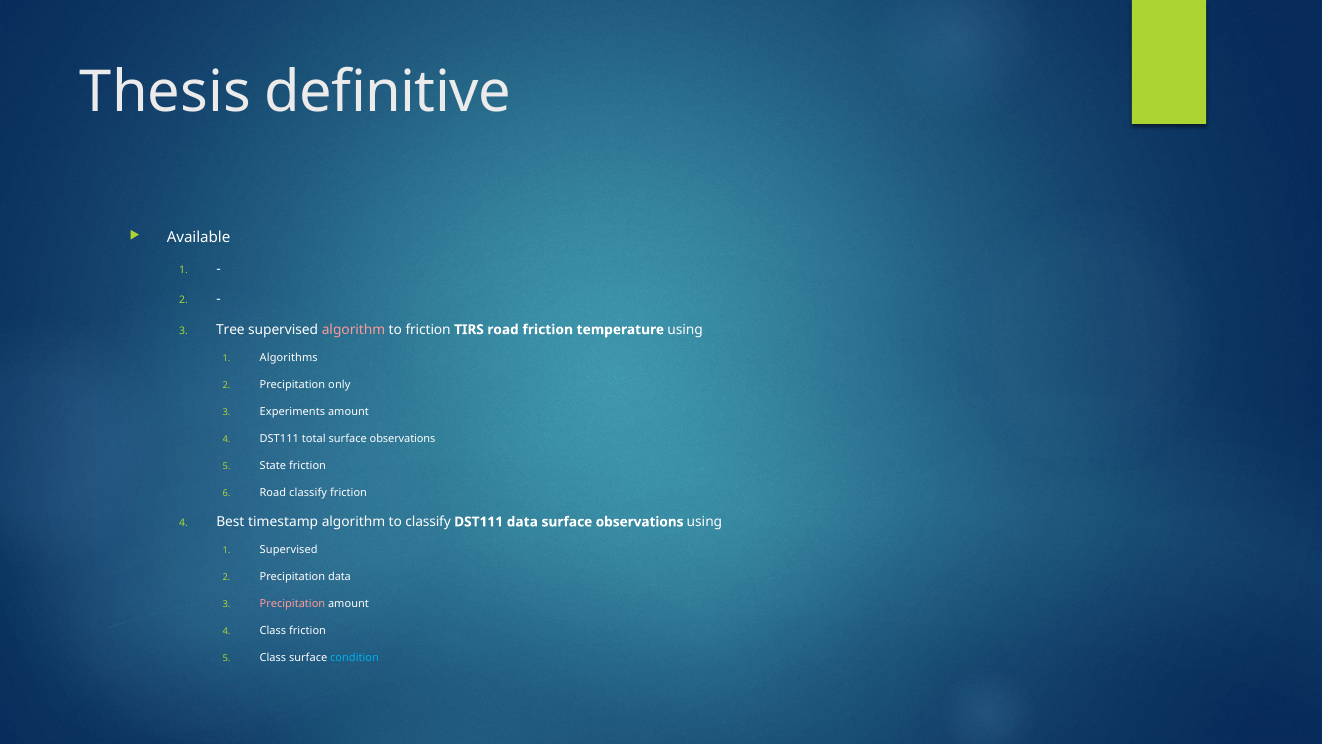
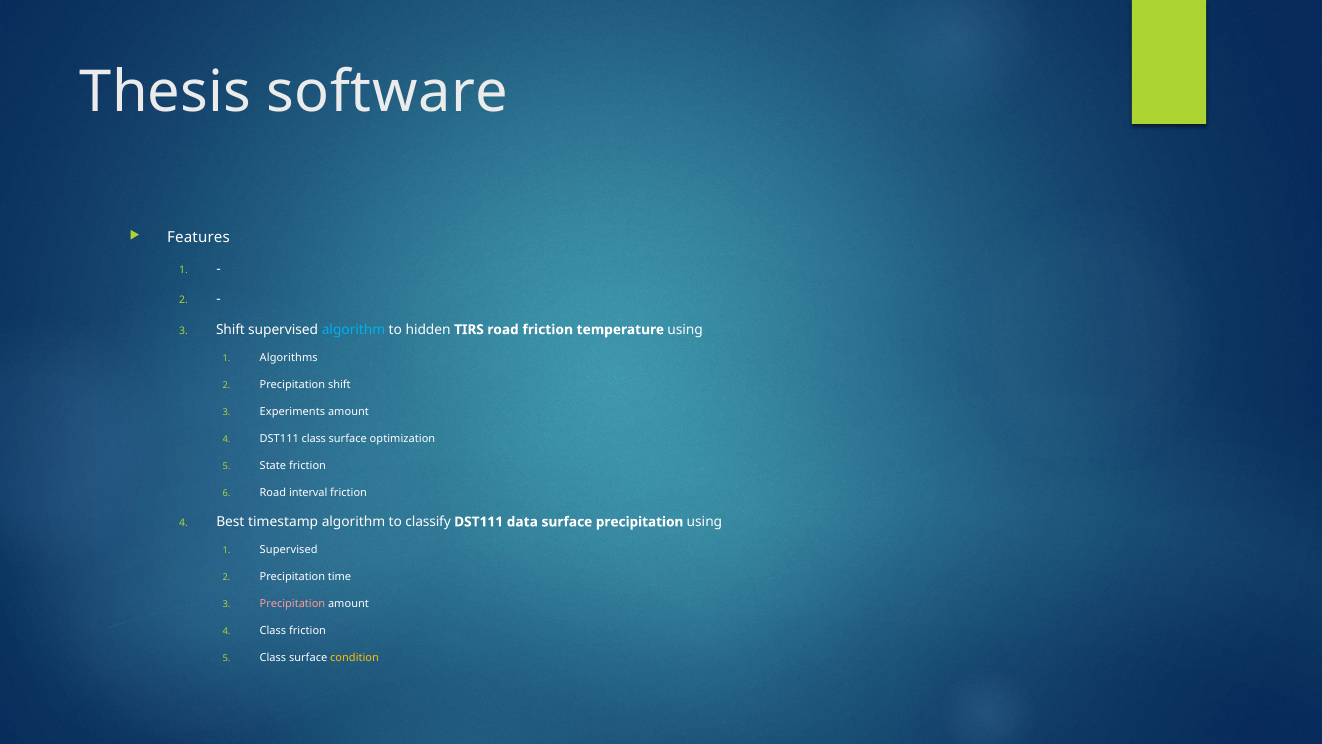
definitive: definitive -> software
Available: Available -> Features
Tree at (230, 329): Tree -> Shift
algorithm at (354, 329) colour: pink -> light blue
to friction: friction -> hidden
Precipitation only: only -> shift
DST111 total: total -> class
observations at (403, 439): observations -> optimization
Road classify: classify -> interval
observations at (640, 522): observations -> precipitation
Precipitation data: data -> time
condition colour: light blue -> yellow
